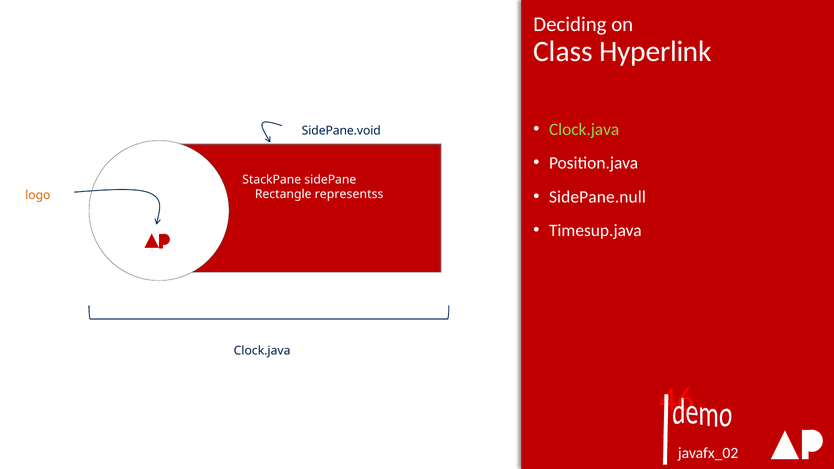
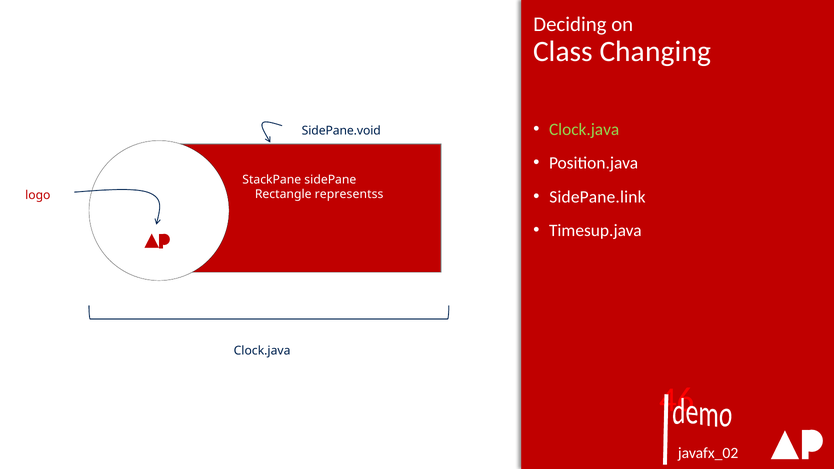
Hyperlink: Hyperlink -> Changing
SidePane.null: SidePane.null -> SidePane.link
logo colour: orange -> red
